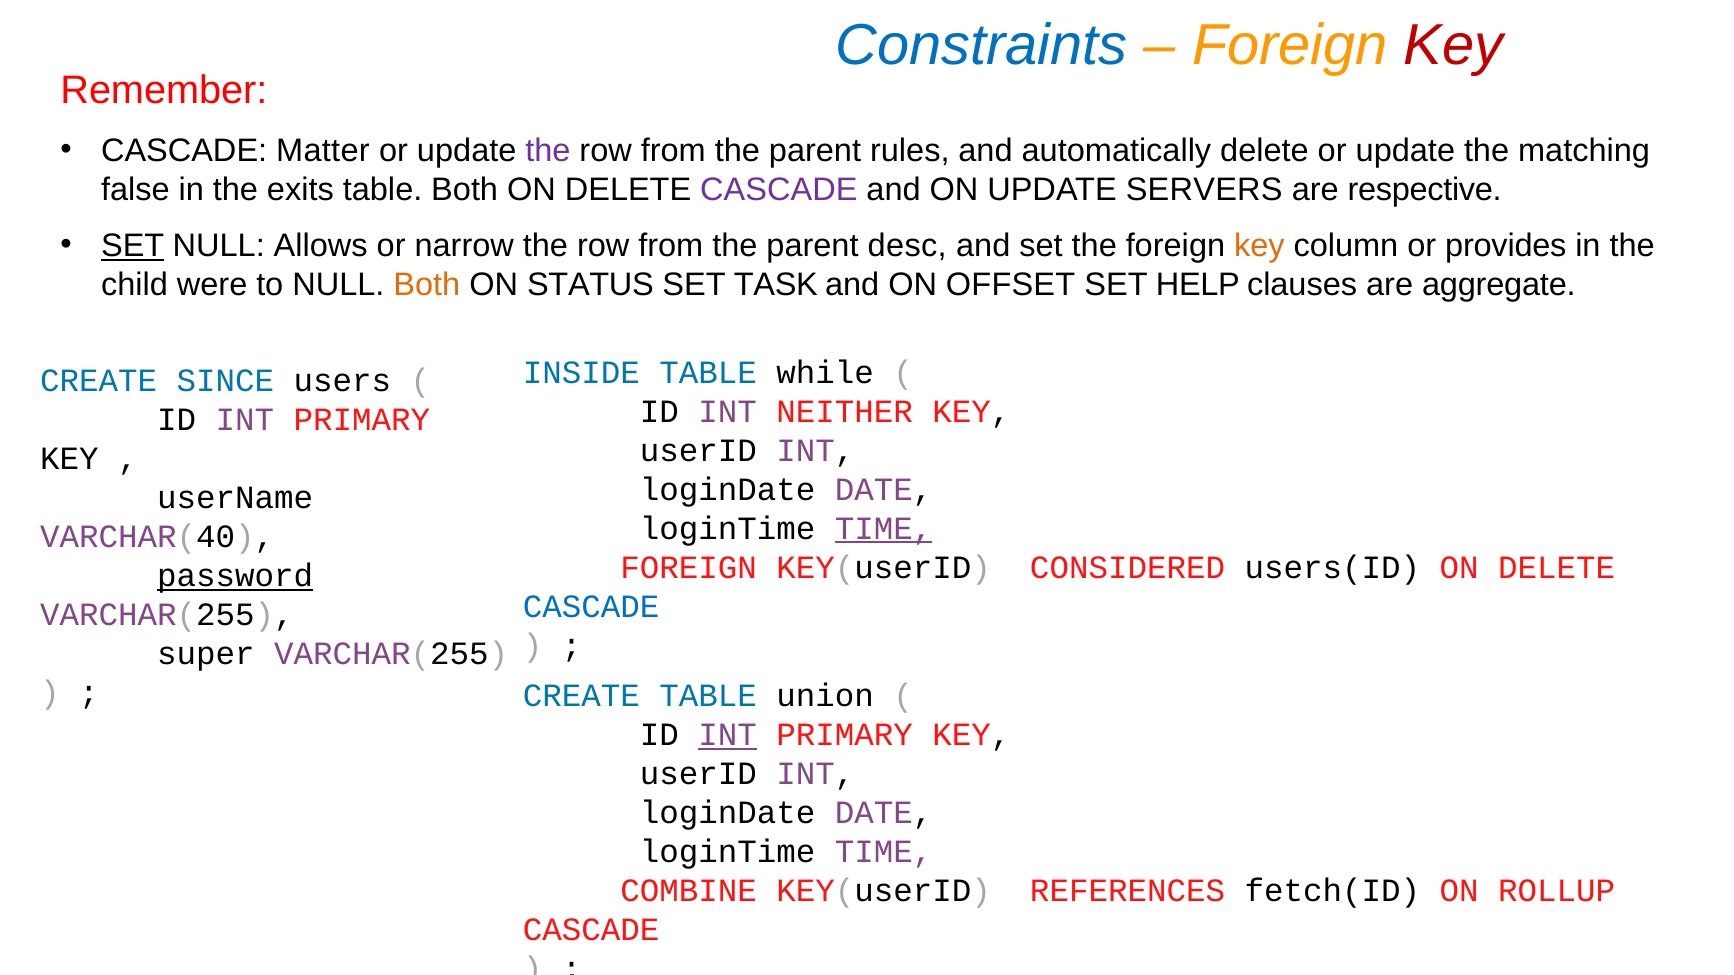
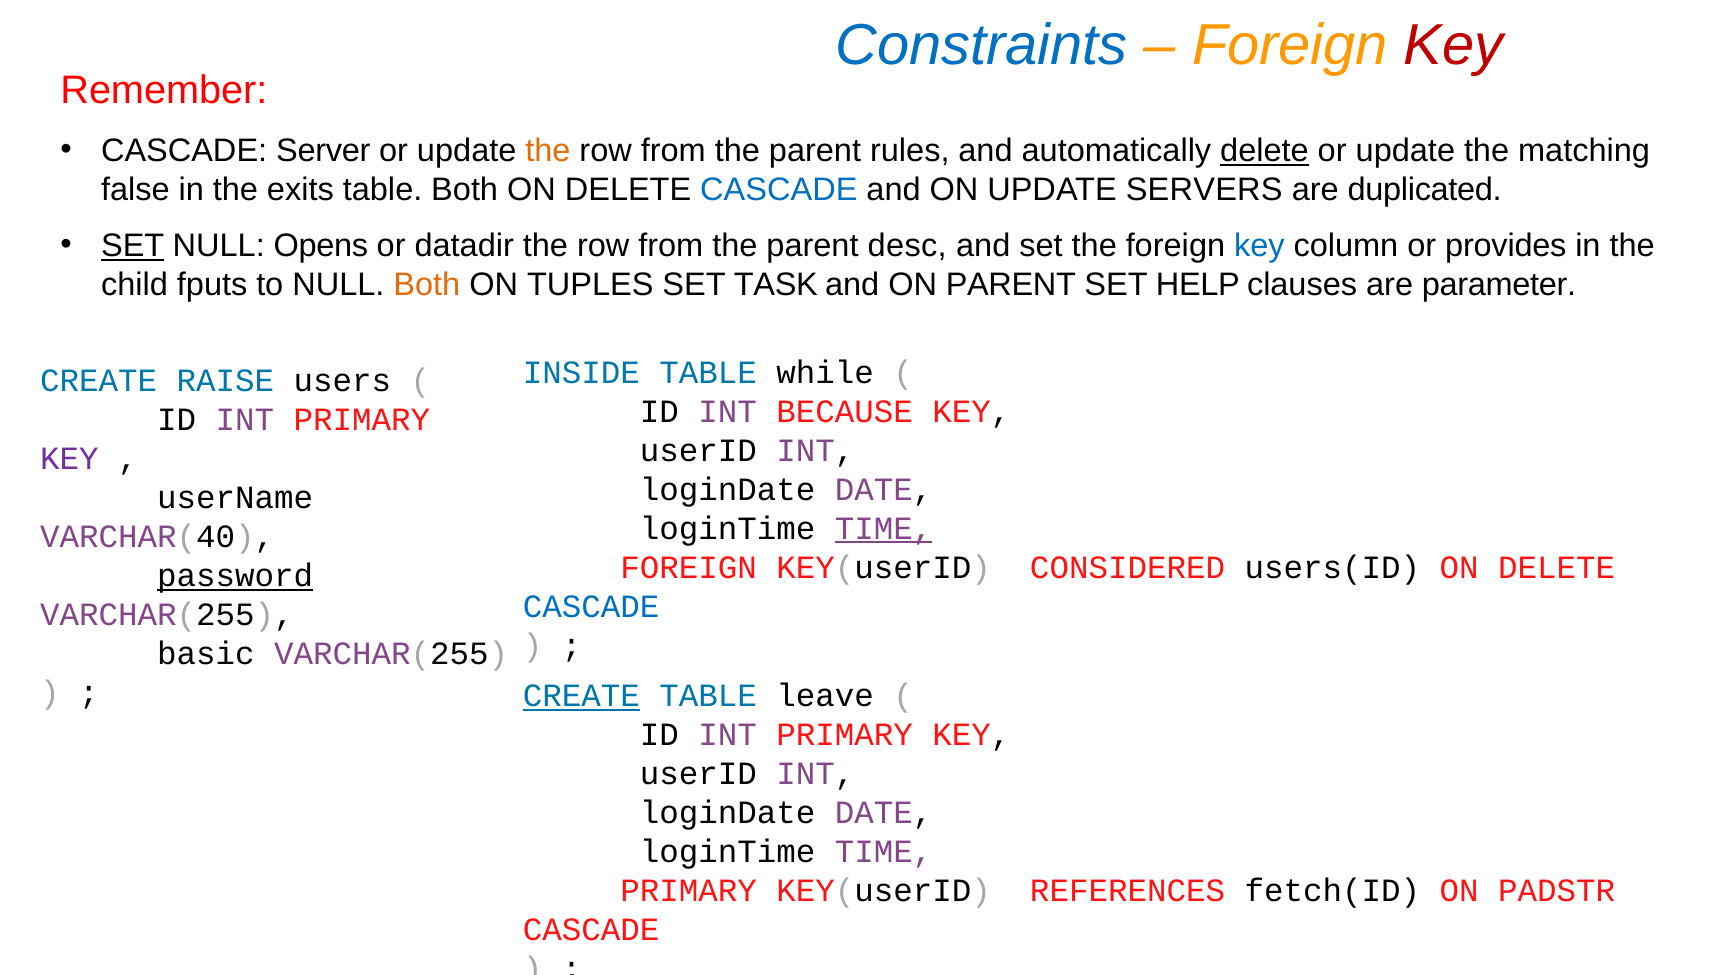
Matter: Matter -> Server
the at (548, 151) colour: purple -> orange
delete at (1264, 151) underline: none -> present
CASCADE at (779, 190) colour: purple -> blue
respective: respective -> duplicated
Allows: Allows -> Opens
narrow: narrow -> datadir
key at (1259, 246) colour: orange -> blue
were: were -> fputs
STATUS: STATUS -> TUPLES
ON OFFSET: OFFSET -> PARENT
aggregate: aggregate -> parameter
SINCE: SINCE -> RAISE
NEITHER: NEITHER -> BECAUSE
KEY at (69, 459) colour: black -> purple
super: super -> basic
CREATE at (581, 696) underline: none -> present
union: union -> leave
INT at (728, 735) underline: present -> none
COMBINE at (689, 891): COMBINE -> PRIMARY
ROLLUP: ROLLUP -> PADSTR
